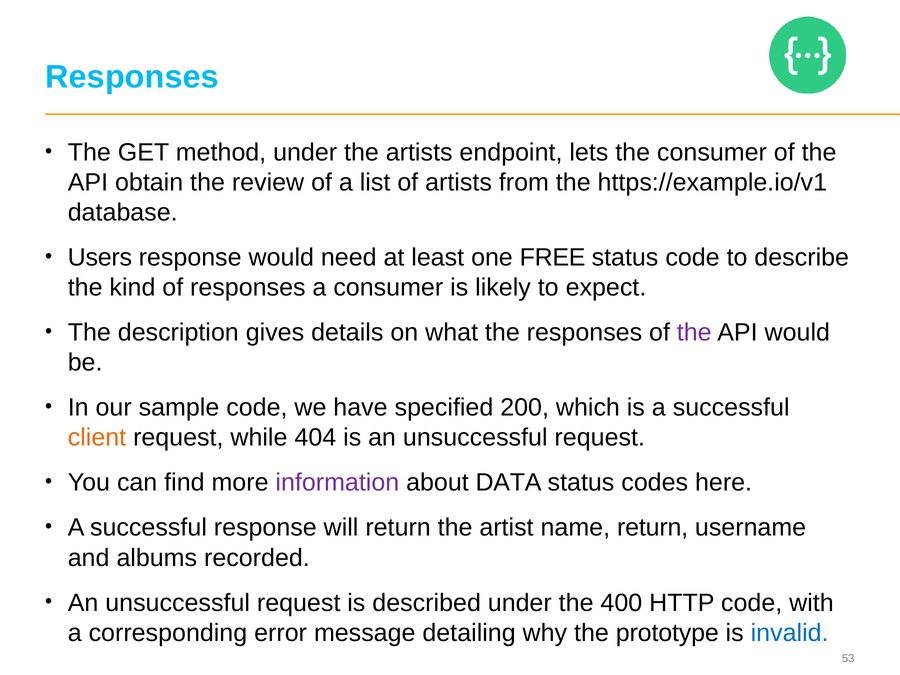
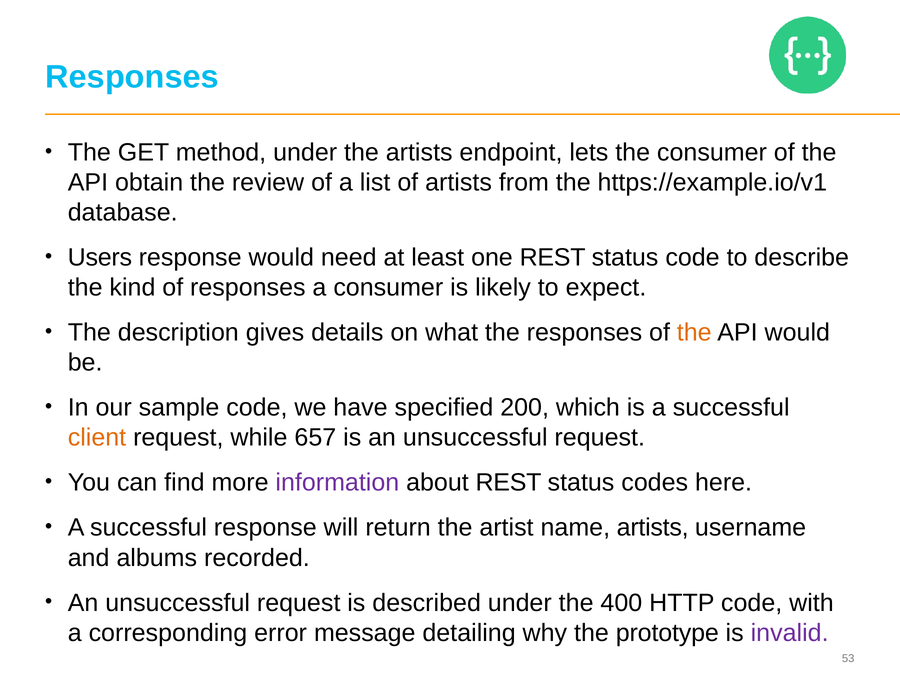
one FREE: FREE -> REST
the at (694, 333) colour: purple -> orange
404: 404 -> 657
about DATA: DATA -> REST
name return: return -> artists
invalid colour: blue -> purple
